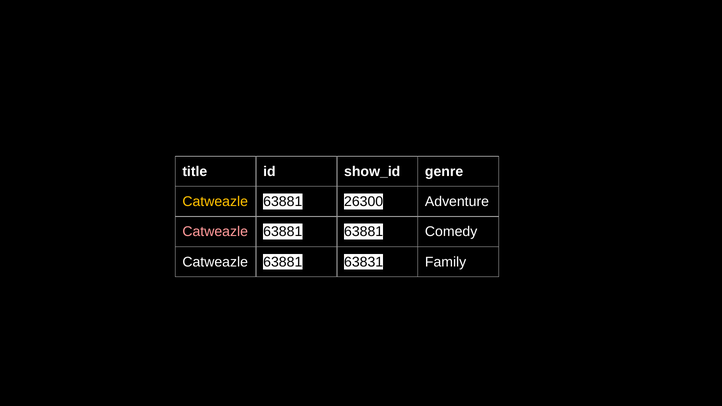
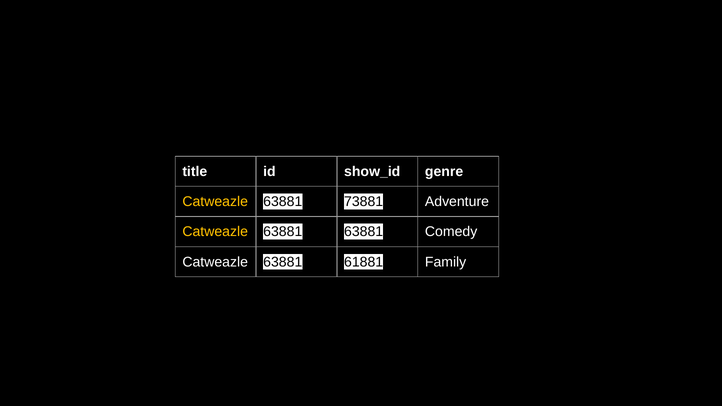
26300: 26300 -> 73881
Catweazle at (215, 232) colour: pink -> yellow
63831: 63831 -> 61881
